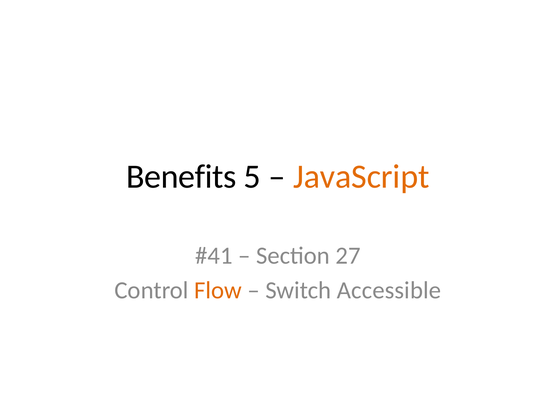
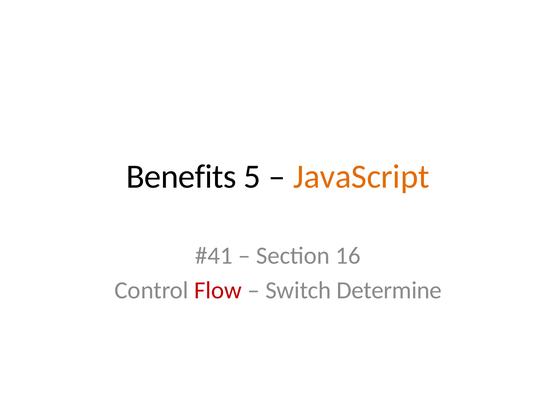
27: 27 -> 16
Flow colour: orange -> red
Accessible: Accessible -> Determine
